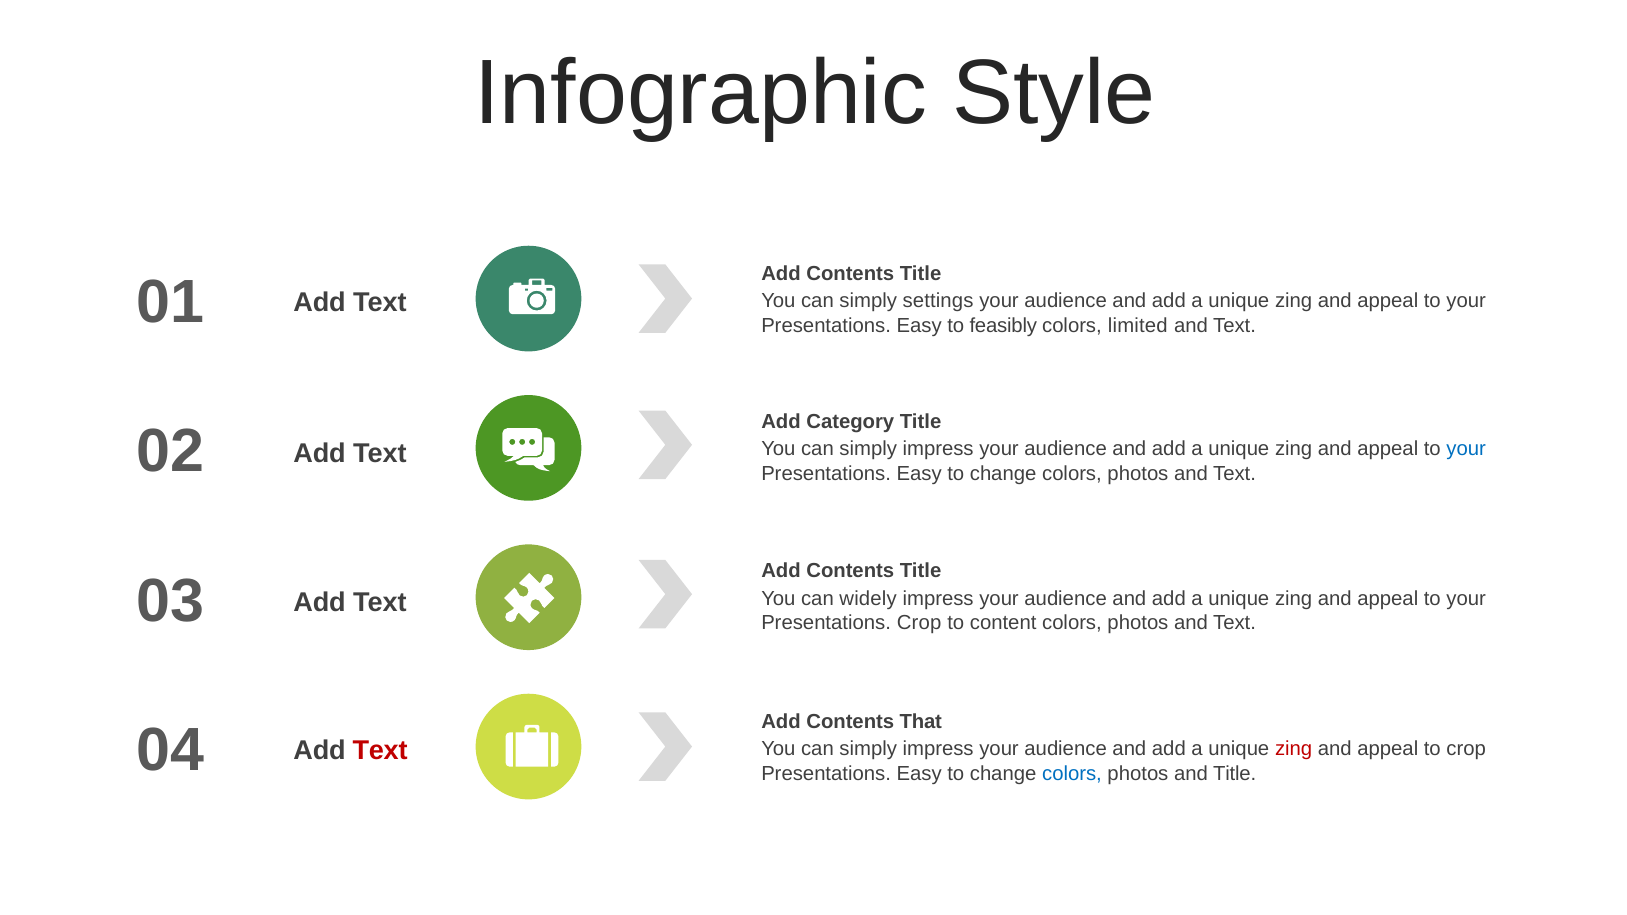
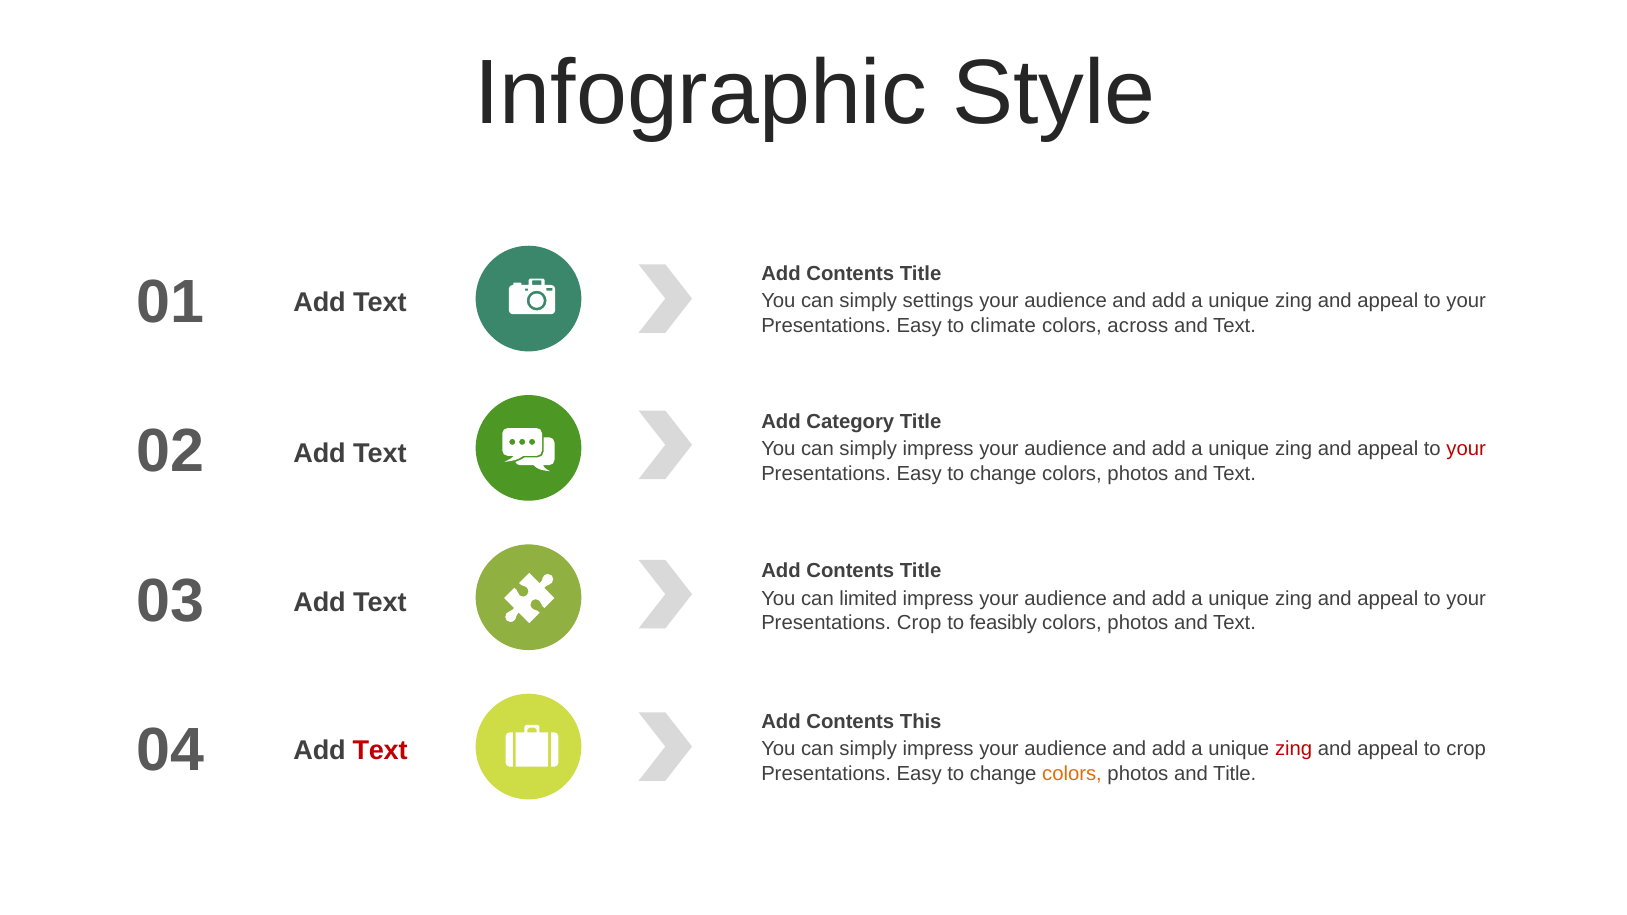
feasibly: feasibly -> climate
limited: limited -> across
your at (1466, 449) colour: blue -> red
widely: widely -> limited
content: content -> feasibly
That: That -> This
colors at (1072, 774) colour: blue -> orange
